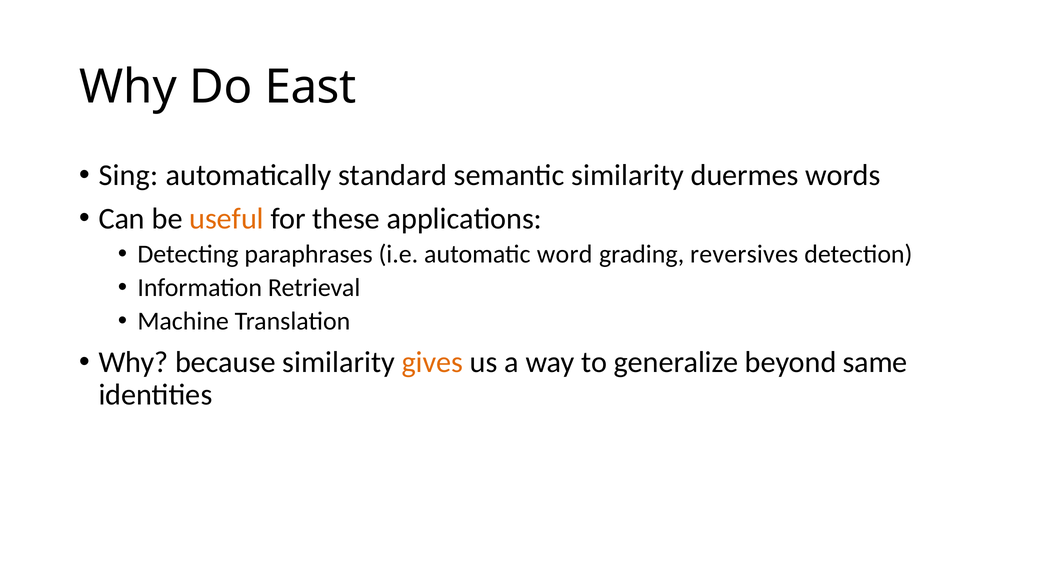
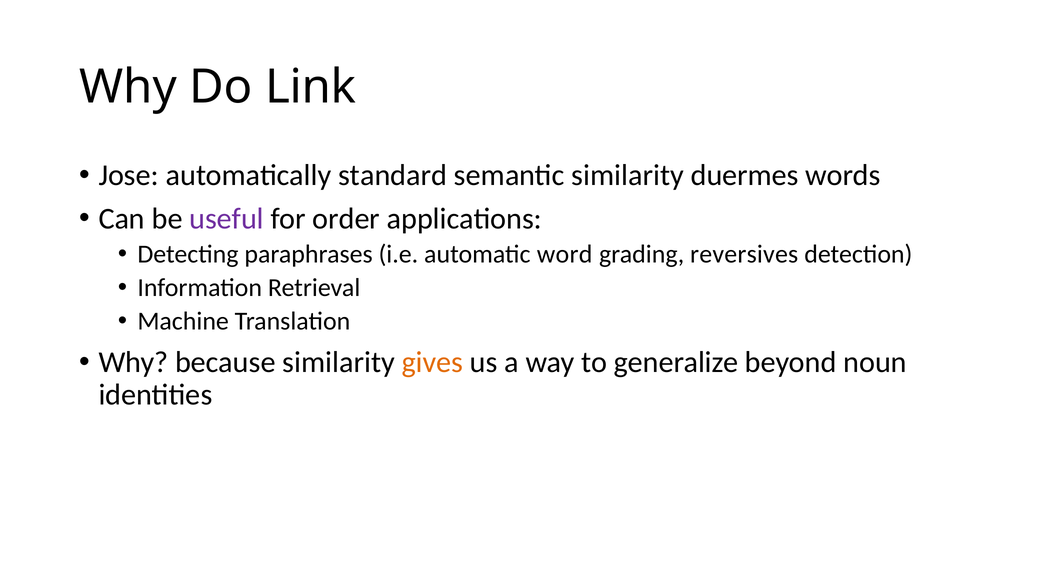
East: East -> Link
Sing: Sing -> Jose
useful colour: orange -> purple
these: these -> order
same: same -> noun
